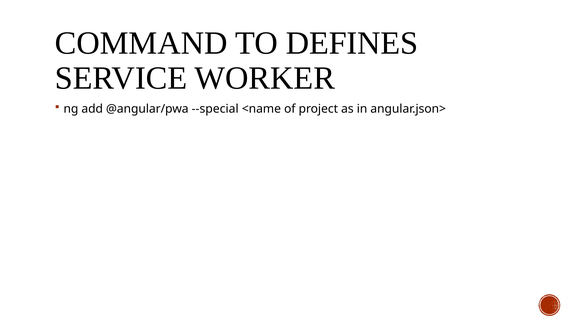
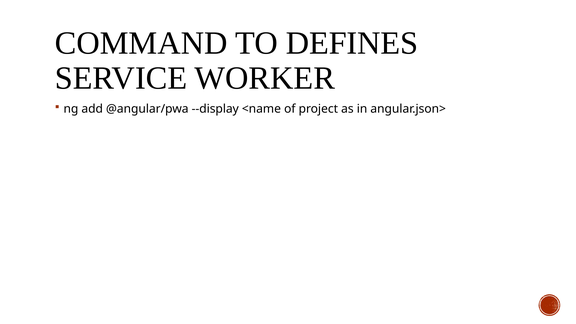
--special: --special -> --display
